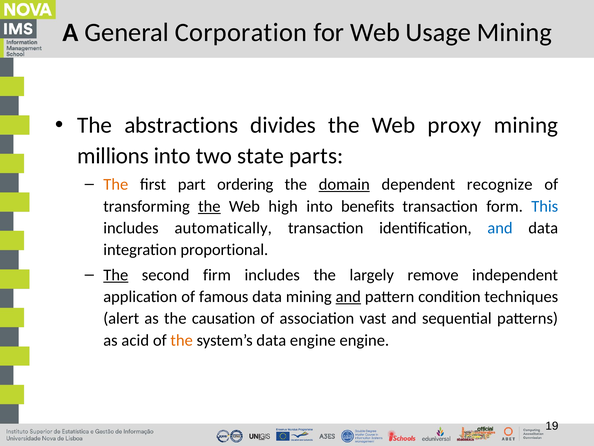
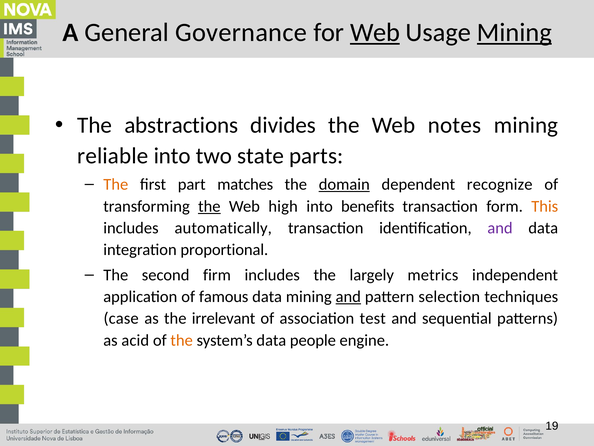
Corporation: Corporation -> Governance
Web at (375, 32) underline: none -> present
Mining at (514, 32) underline: none -> present
proxy: proxy -> notes
millions: millions -> reliable
ordering: ordering -> matches
This colour: blue -> orange
and at (500, 228) colour: blue -> purple
The at (116, 275) underline: present -> none
remove: remove -> metrics
condition: condition -> selection
alert: alert -> case
causation: causation -> irrelevant
vast: vast -> test
data engine: engine -> people
